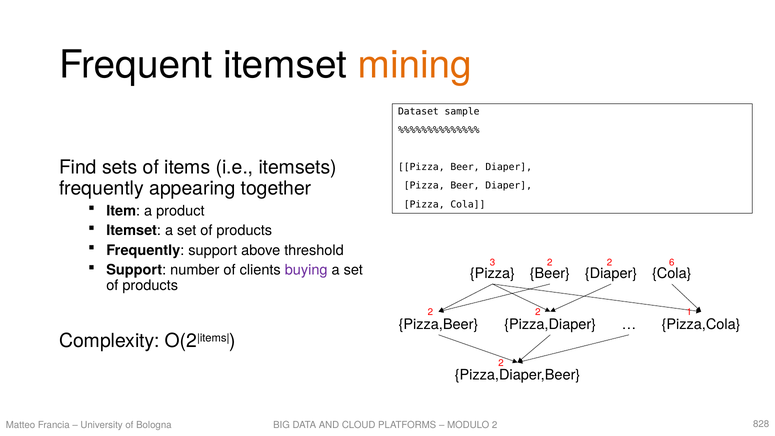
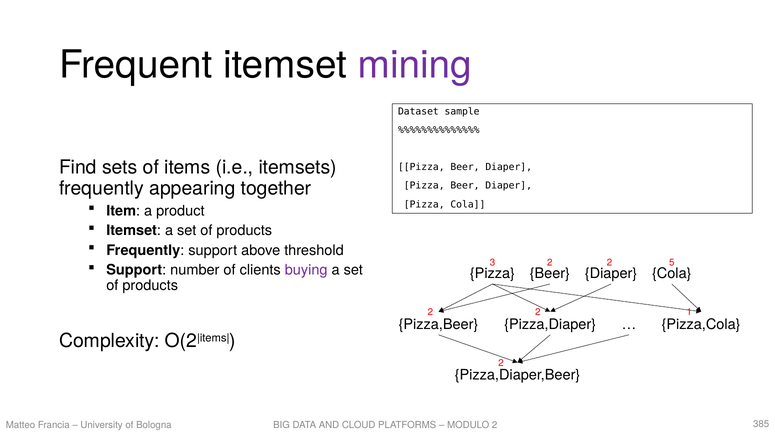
mining colour: orange -> purple
6: 6 -> 5
828: 828 -> 385
